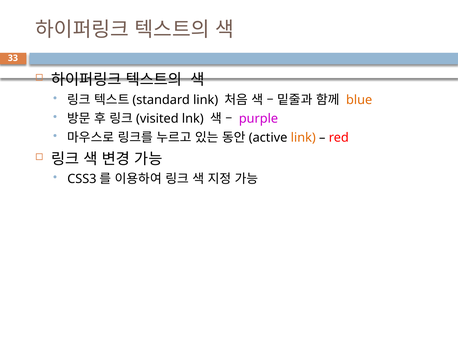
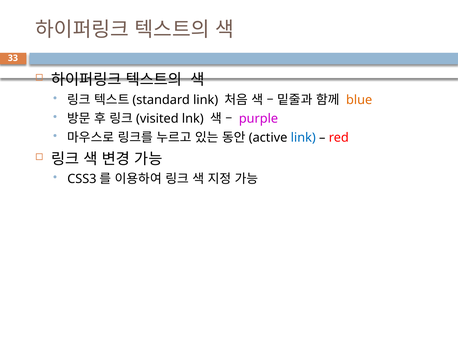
link at (303, 137) colour: orange -> blue
